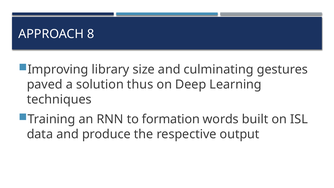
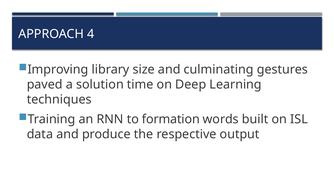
8: 8 -> 4
thus: thus -> time
